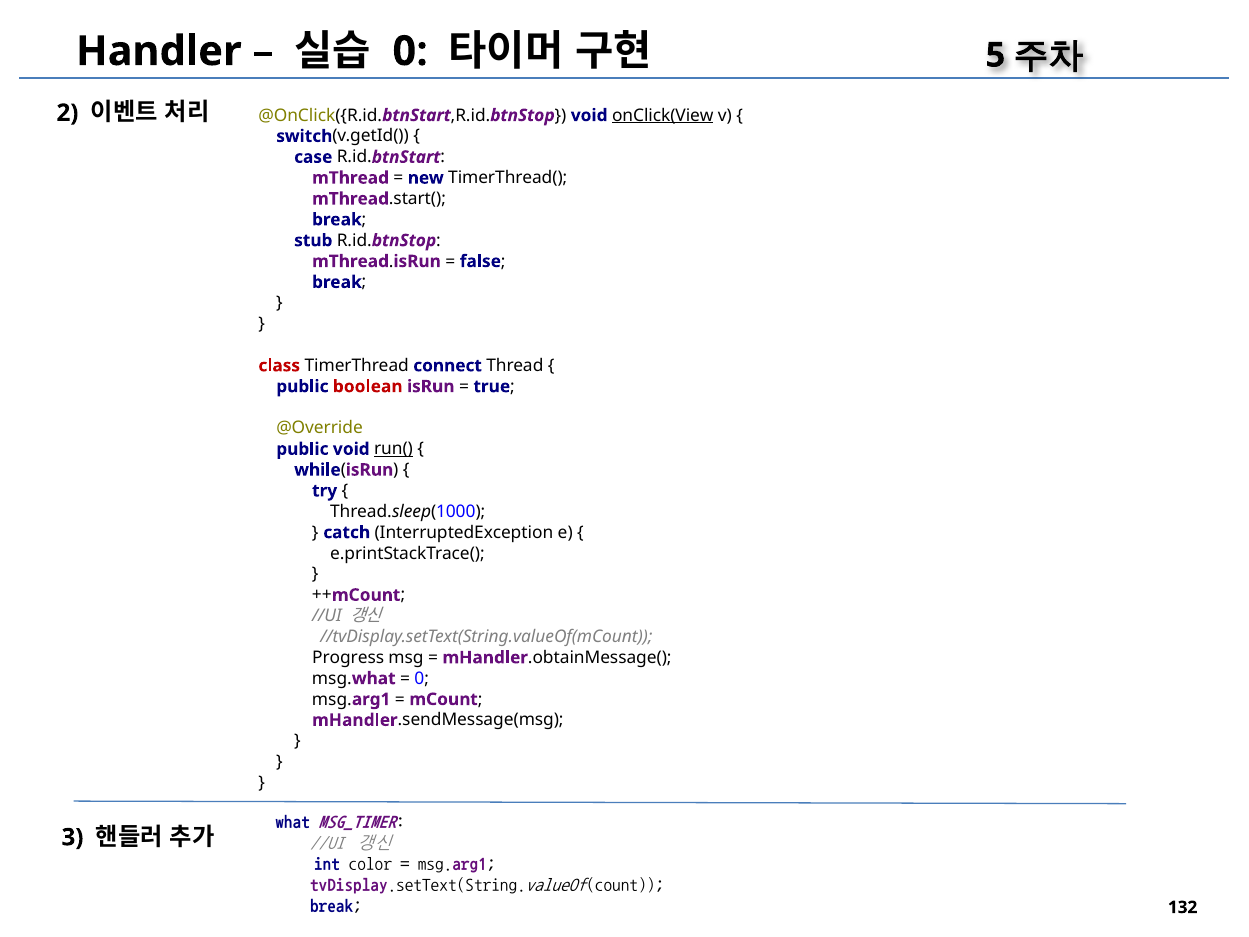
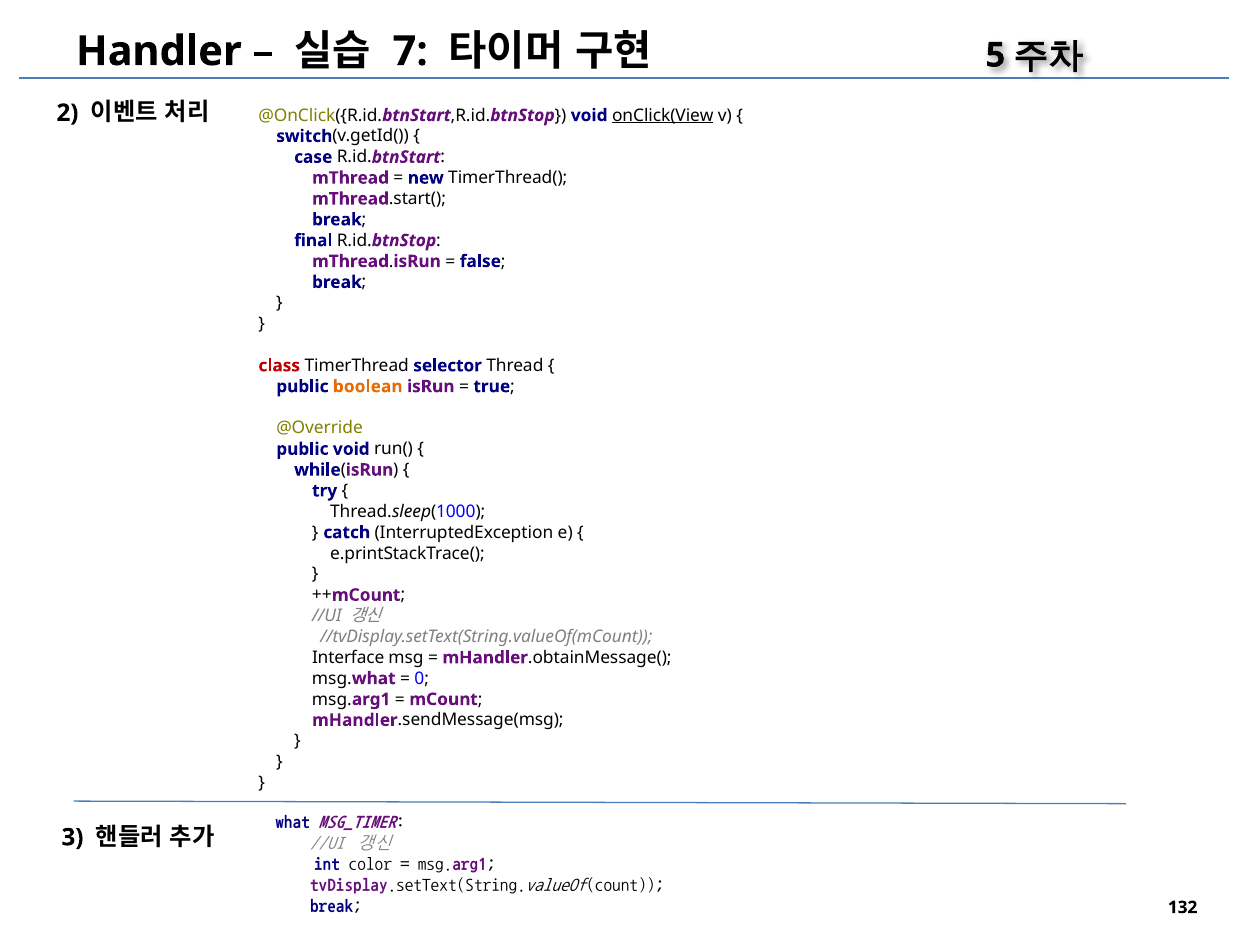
0 at (410, 51): 0 -> 7
stub: stub -> final
connect: connect -> selector
boolean colour: red -> orange
run( underline: present -> none
Progress: Progress -> Interface
